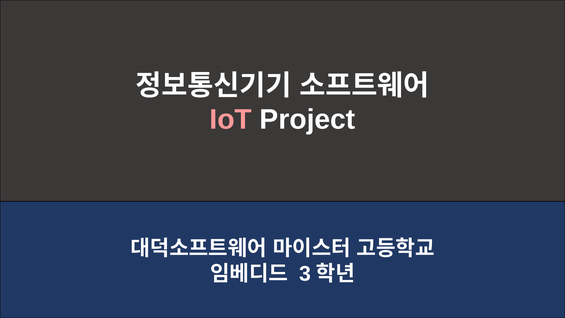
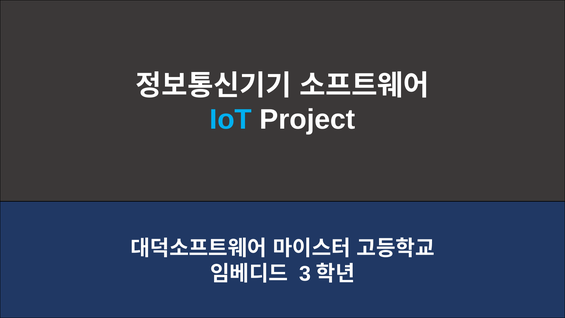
IoT colour: pink -> light blue
